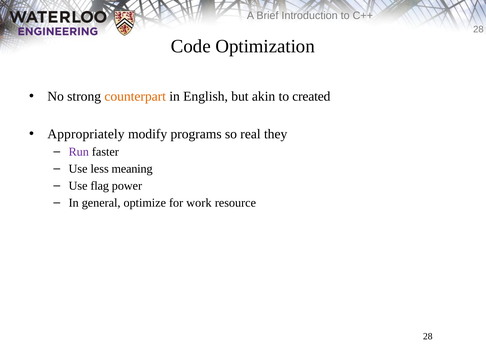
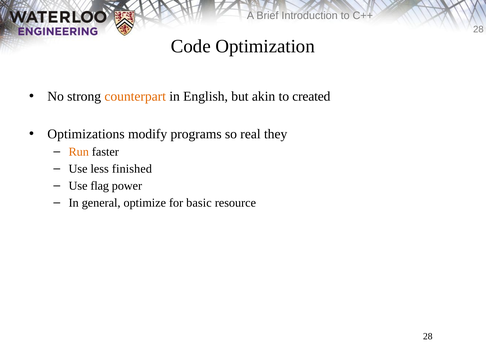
Appropriately: Appropriately -> Optimizations
Run colour: purple -> orange
meaning: meaning -> finished
work: work -> basic
